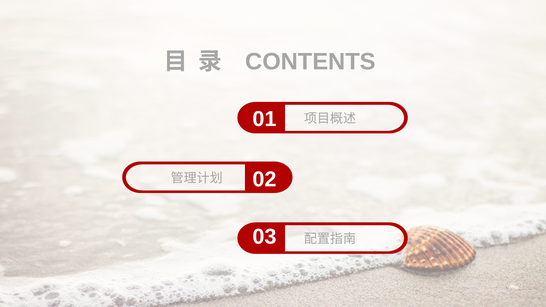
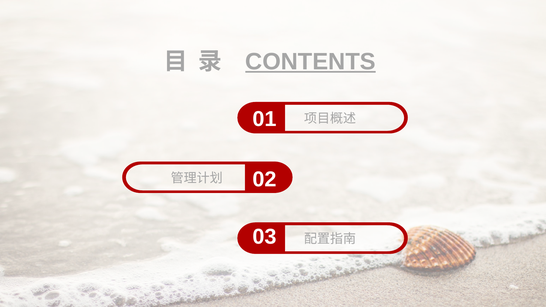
CONTENTS underline: none -> present
